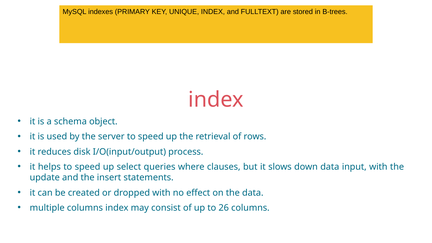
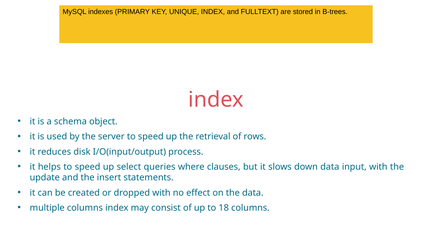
26: 26 -> 18
